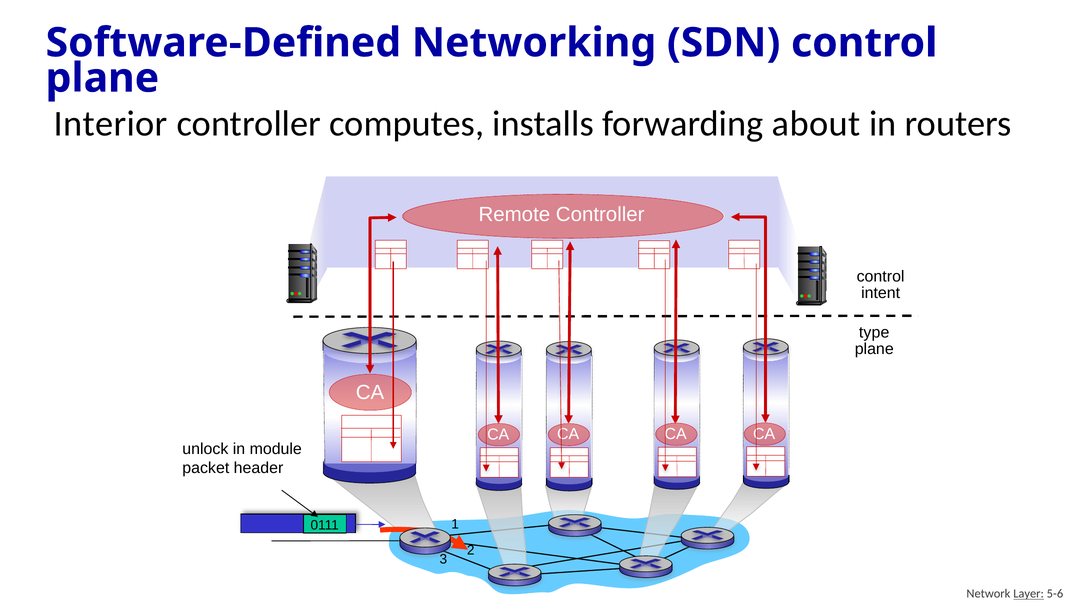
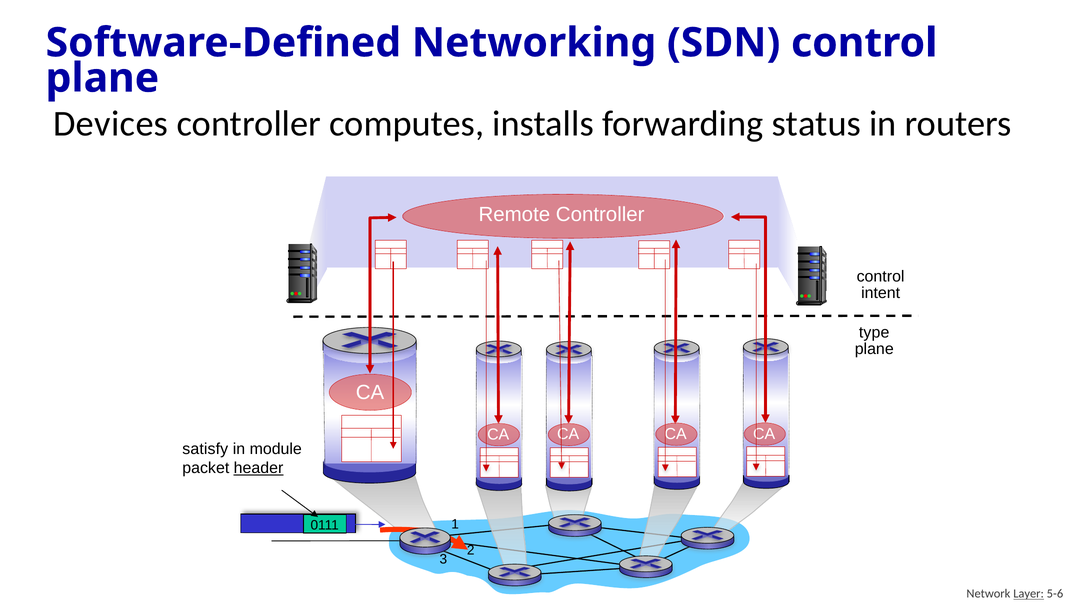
Interior: Interior -> Devices
about: about -> status
unlock: unlock -> satisfy
header underline: none -> present
